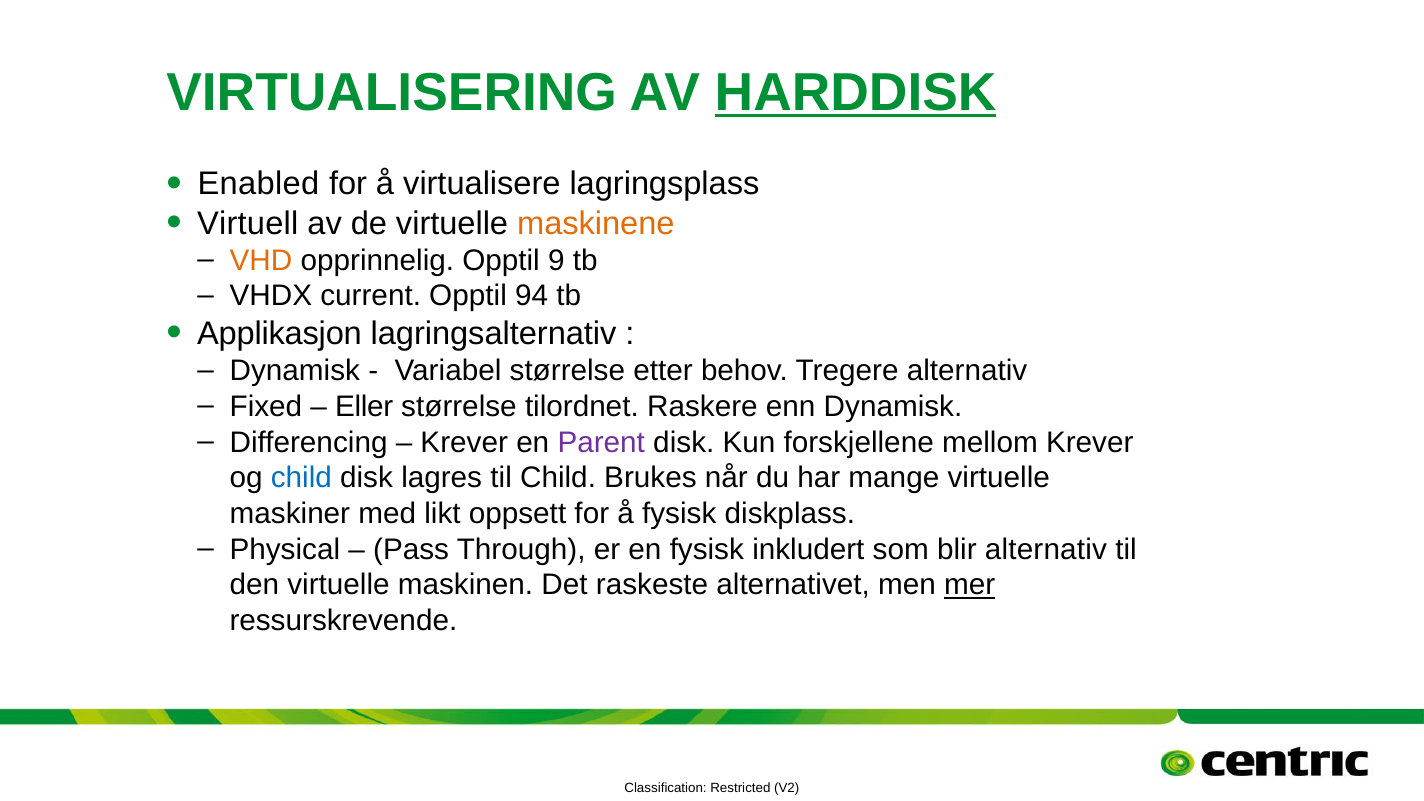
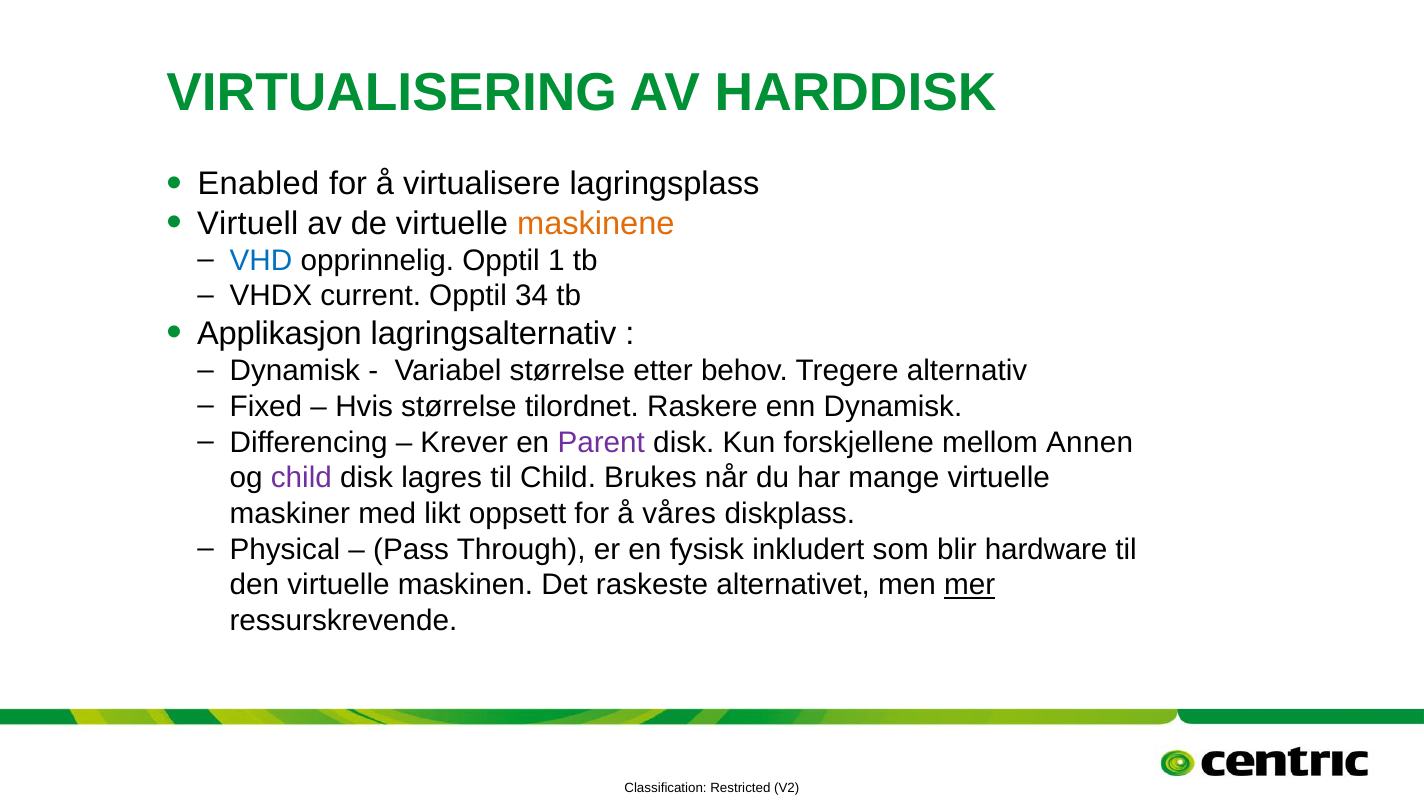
HARDDISK underline: present -> none
VHD colour: orange -> blue
9: 9 -> 1
94: 94 -> 34
Eller: Eller -> Hvis
mellom Krever: Krever -> Annen
child at (301, 478) colour: blue -> purple
å fysisk: fysisk -> våres
blir alternativ: alternativ -> hardware
